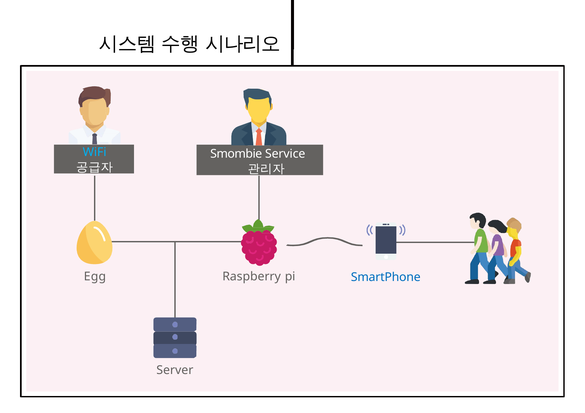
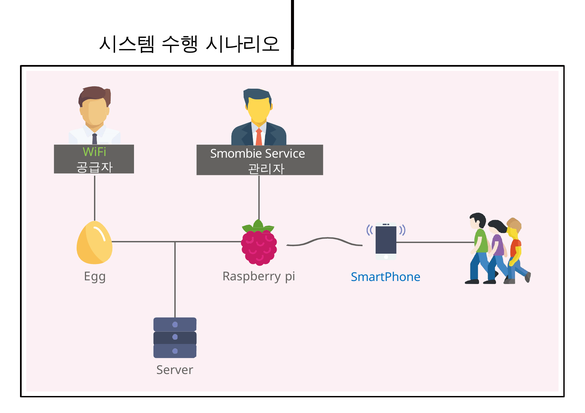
WiFi colour: light blue -> light green
